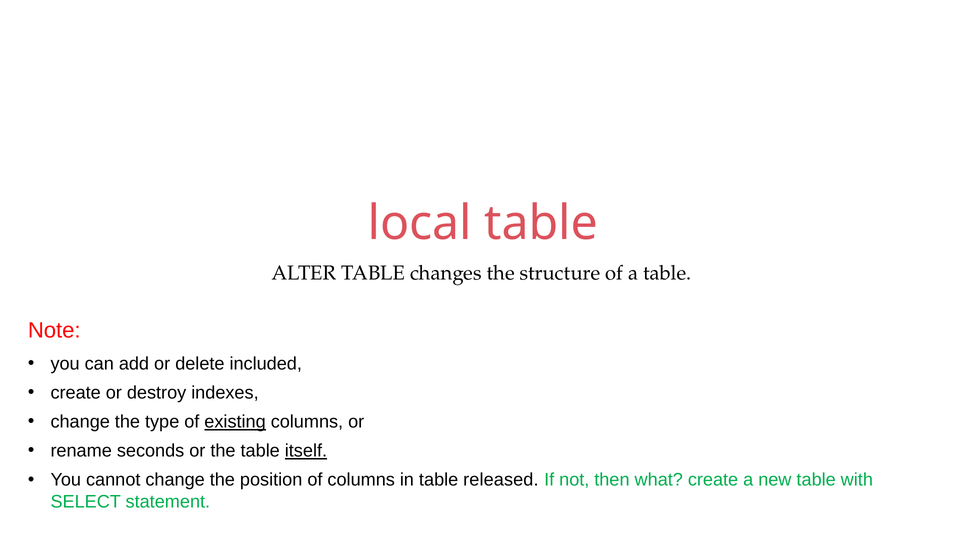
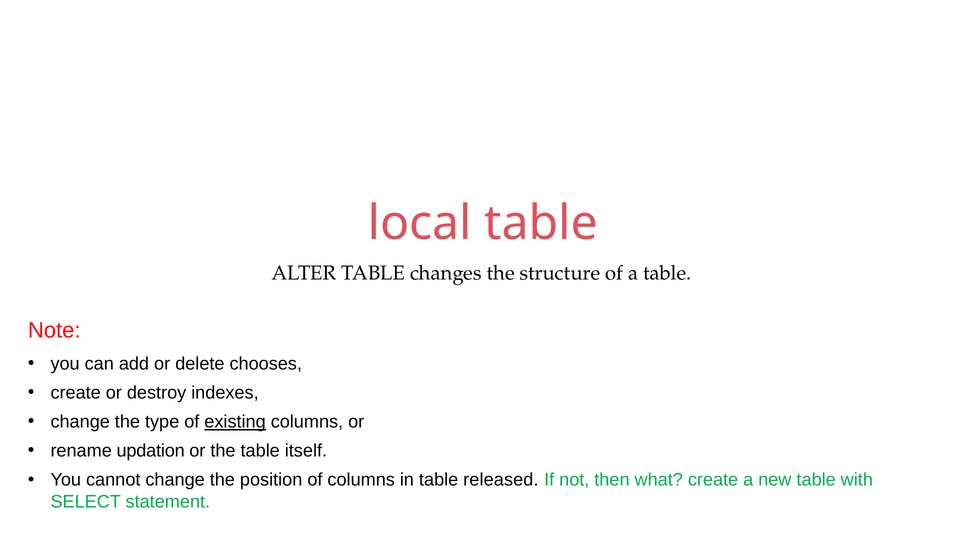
included: included -> chooses
seconds: seconds -> updation
itself underline: present -> none
